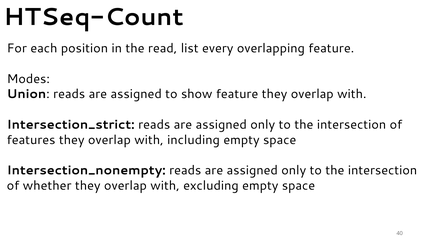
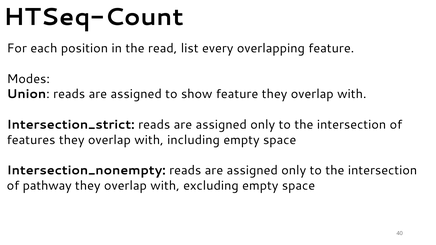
whether: whether -> pathway
